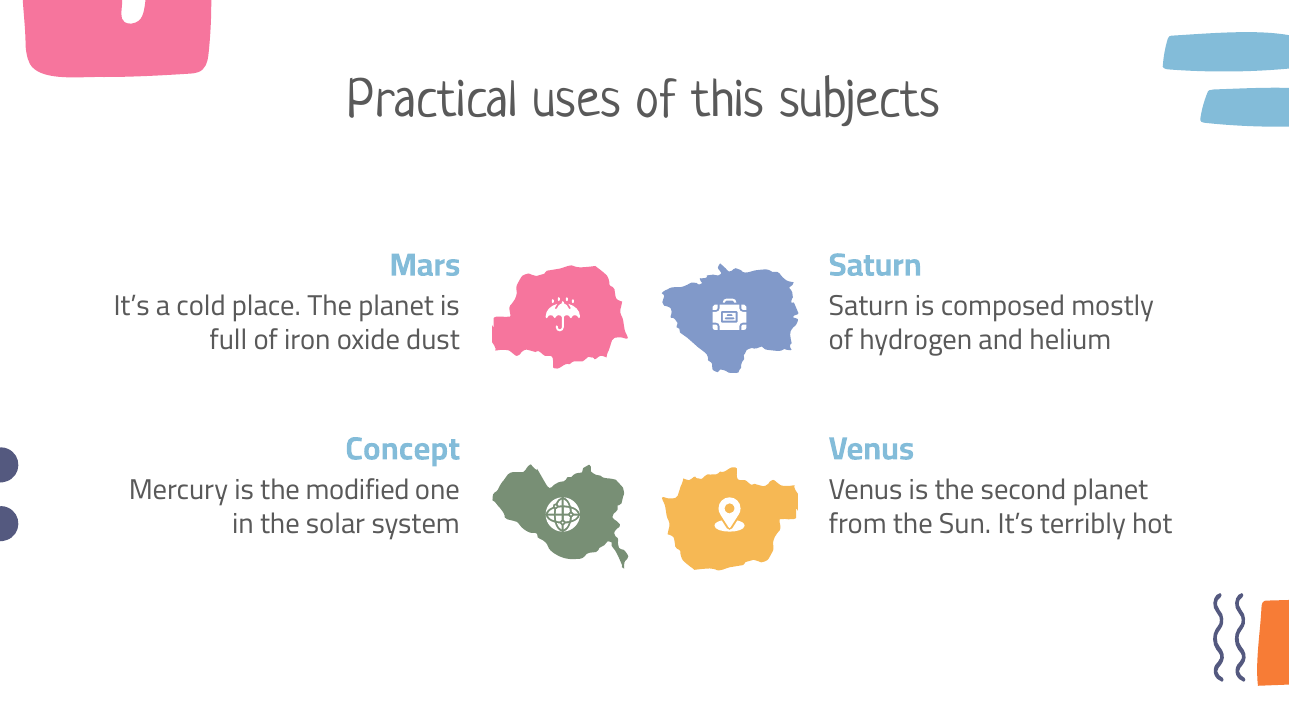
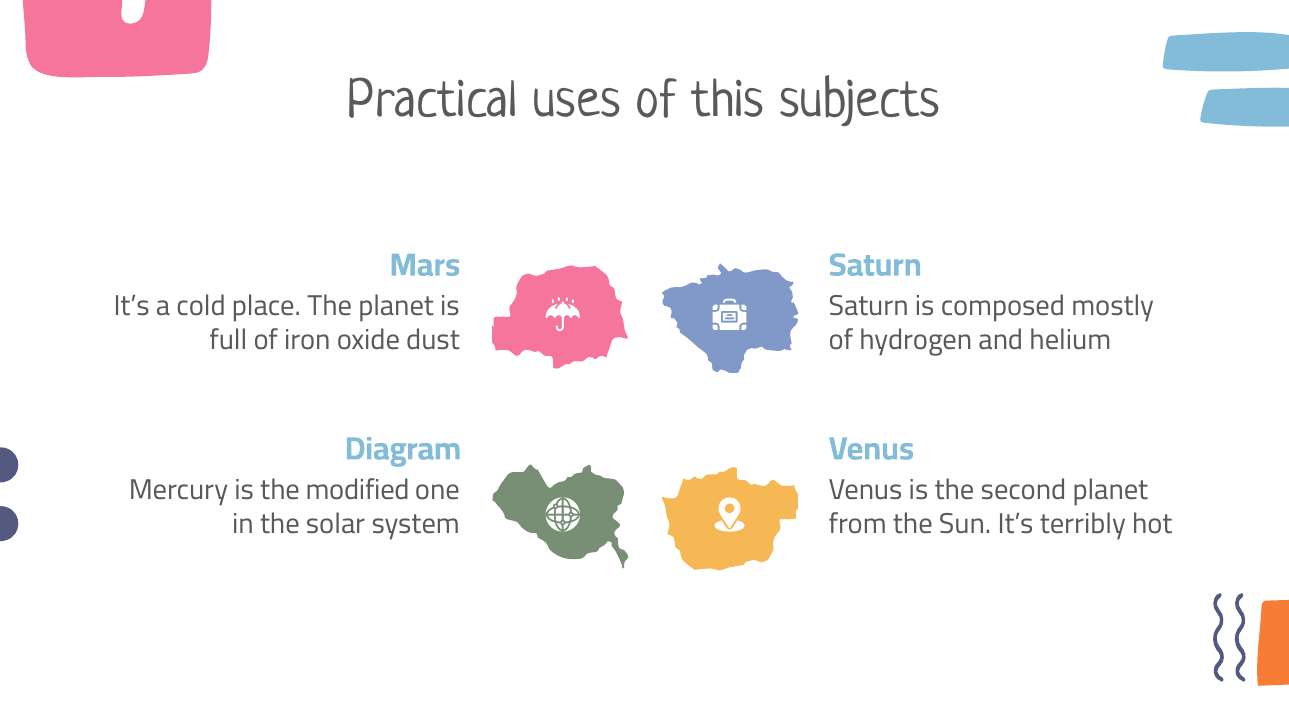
Concept: Concept -> Diagram
